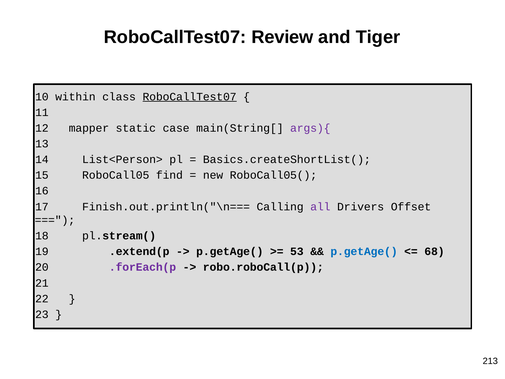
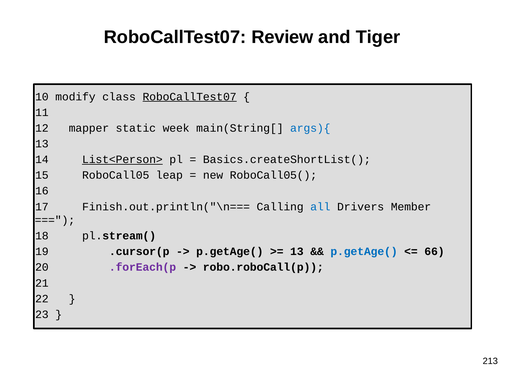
within: within -> modify
case: case -> week
args){ colour: purple -> blue
List<Person> underline: none -> present
find: find -> leap
all colour: purple -> blue
Offset: Offset -> Member
.extend(p: .extend(p -> .cursor(p
53 at (297, 251): 53 -> 13
68: 68 -> 66
